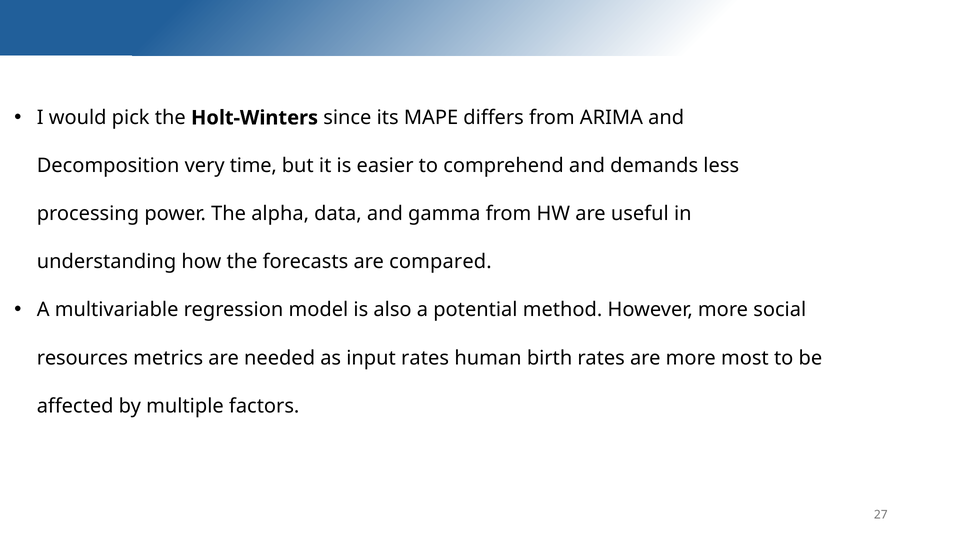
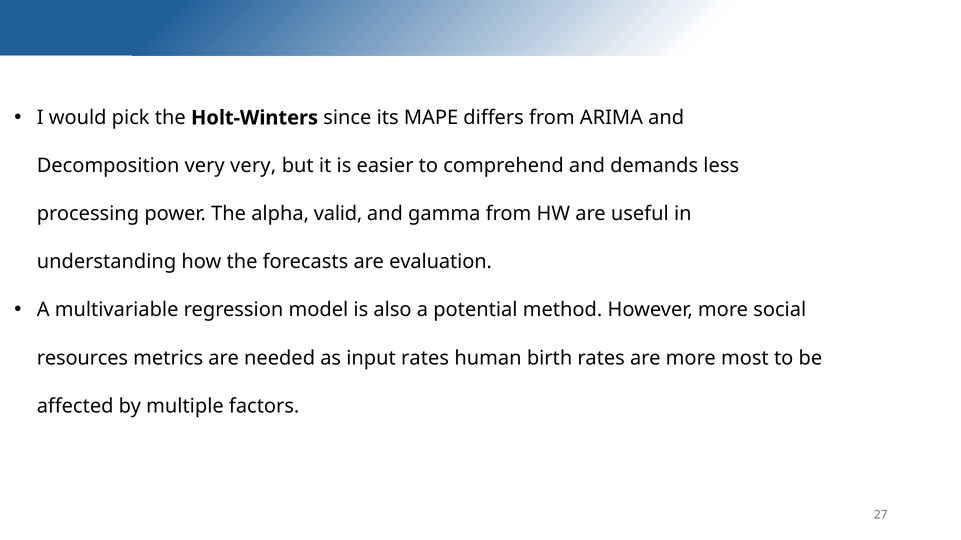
very time: time -> very
data: data -> valid
compared: compared -> evaluation
